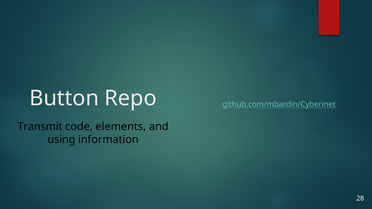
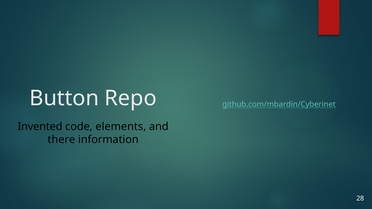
Transmit: Transmit -> Invented
using: using -> there
